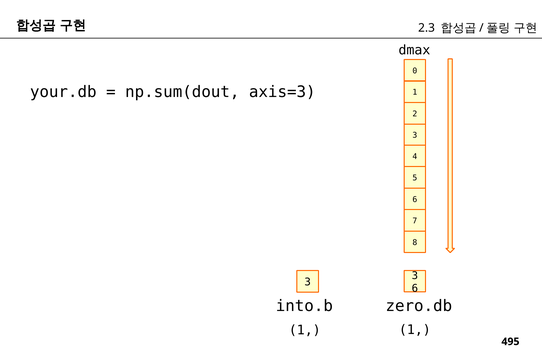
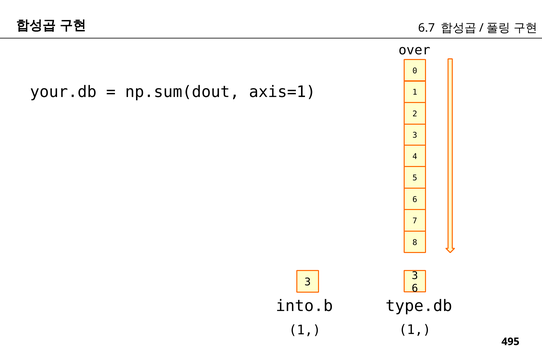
2.3: 2.3 -> 6.7
dmax: dmax -> over
axis=3: axis=3 -> axis=1
zero.db: zero.db -> type.db
